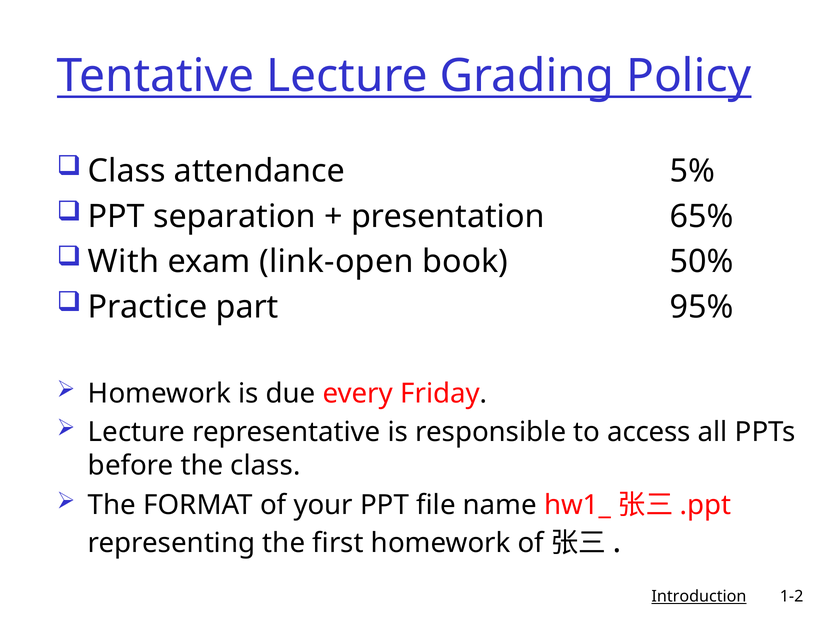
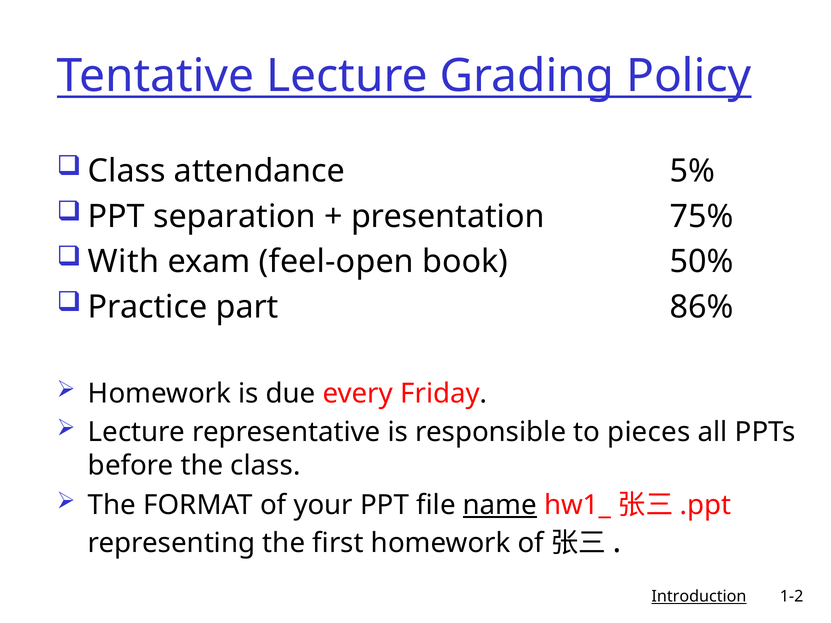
65%: 65% -> 75%
link-open: link-open -> feel-open
95%: 95% -> 86%
access: access -> pieces
name underline: none -> present
